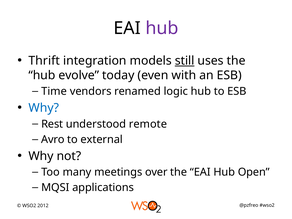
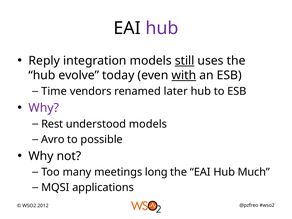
Thrift: Thrift -> Reply
with underline: none -> present
logic: logic -> later
Why at (44, 108) colour: blue -> purple
understood remote: remote -> models
external: external -> possible
over: over -> long
Open: Open -> Much
